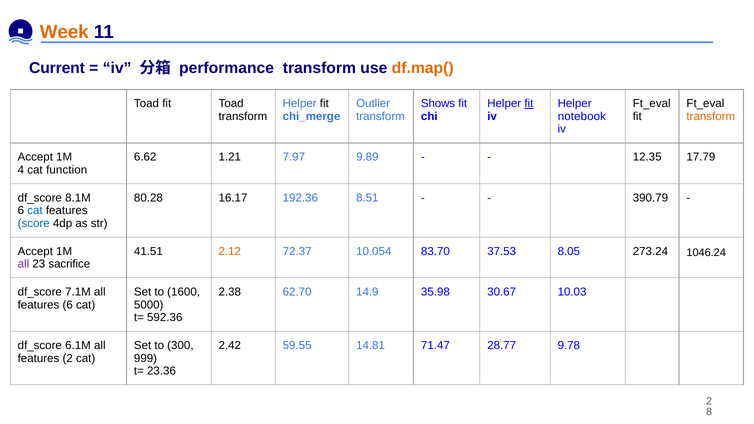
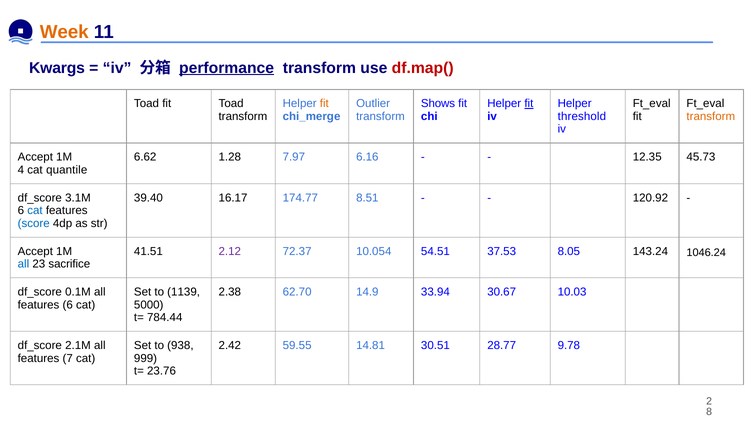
Current: Current -> Kwargs
performance underline: none -> present
df.map( colour: orange -> red
fit at (324, 104) colour: black -> orange
notebook: notebook -> threshold
1.21: 1.21 -> 1.28
9.89: 9.89 -> 6.16
17.79: 17.79 -> 45.73
function: function -> quantile
8.1M: 8.1M -> 3.1M
80.28: 80.28 -> 39.40
192.36: 192.36 -> 174.77
390.79: 390.79 -> 120.92
2.12 colour: orange -> purple
83.70: 83.70 -> 54.51
273.24: 273.24 -> 143.24
all at (23, 264) colour: purple -> blue
7.1M: 7.1M -> 0.1M
1600: 1600 -> 1139
35.98: 35.98 -> 33.94
592.36: 592.36 -> 784.44
6.1M: 6.1M -> 2.1M
300: 300 -> 938
71.47: 71.47 -> 30.51
features 2: 2 -> 7
23.36: 23.36 -> 23.76
